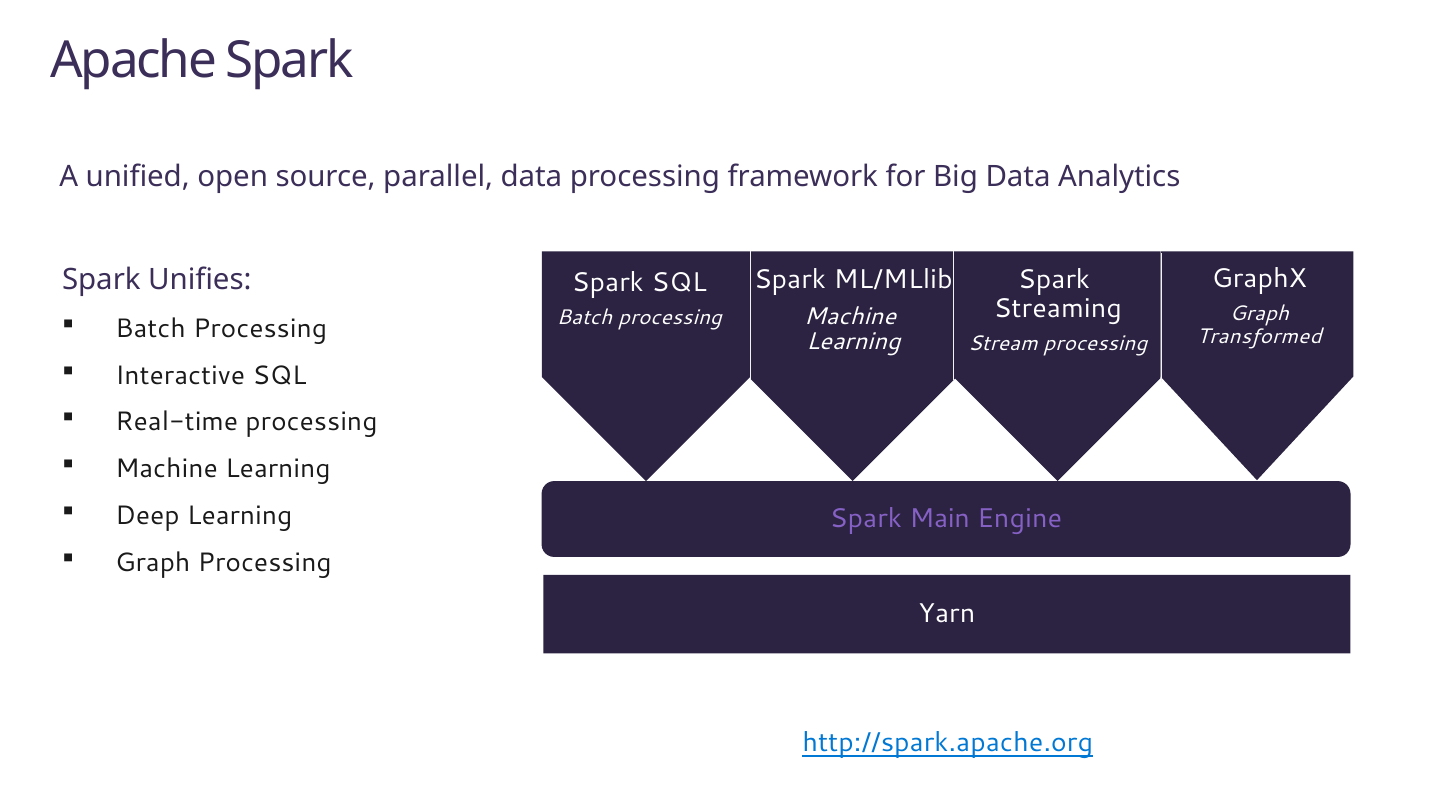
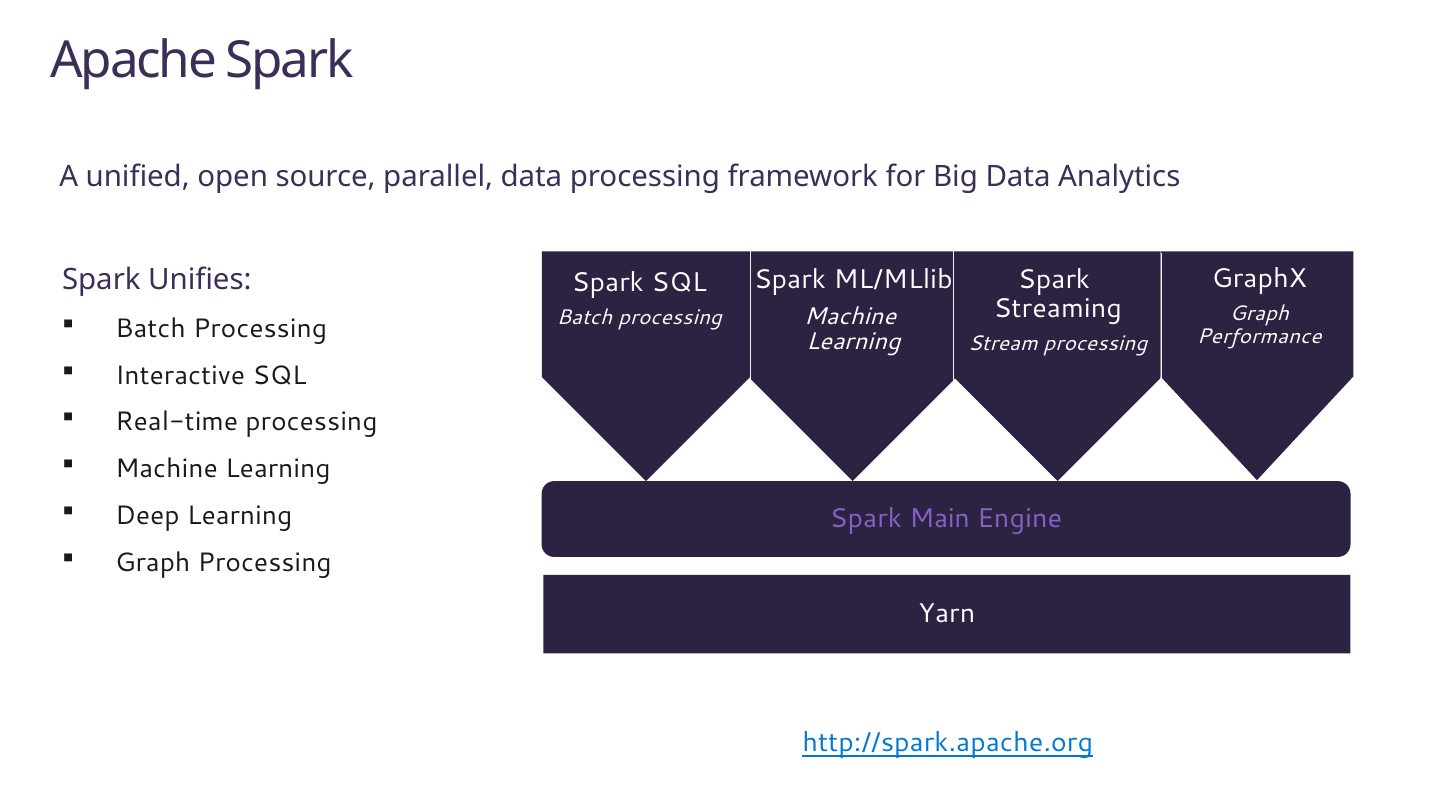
Transformed: Transformed -> Performance
